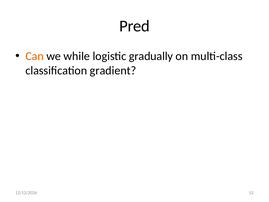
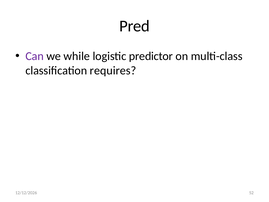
Can colour: orange -> purple
gradually: gradually -> predictor
gradient: gradient -> requires
